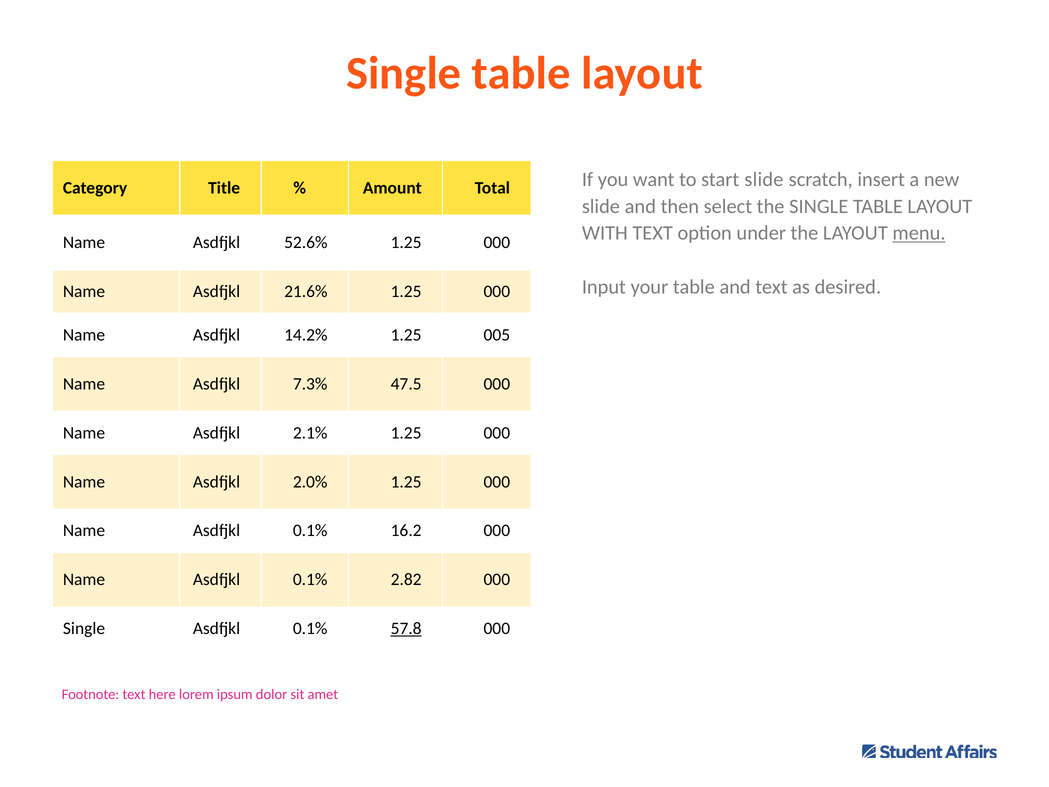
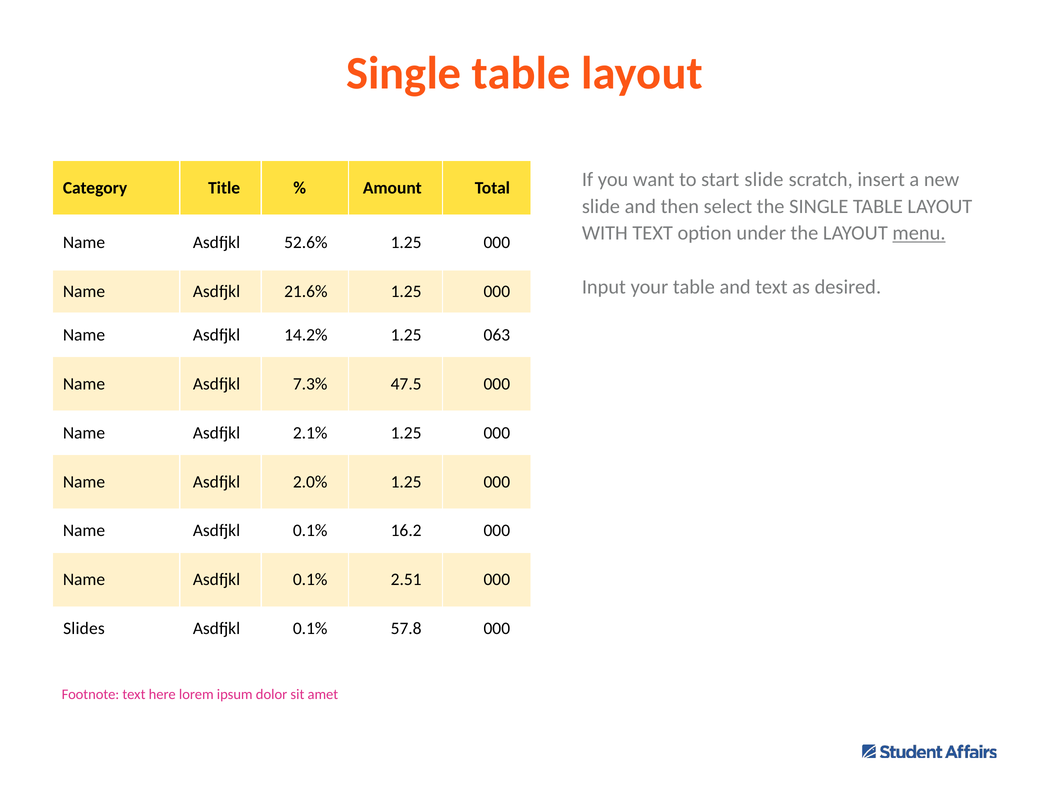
005: 005 -> 063
2.82: 2.82 -> 2.51
Single at (84, 628): Single -> Slides
57.8 underline: present -> none
